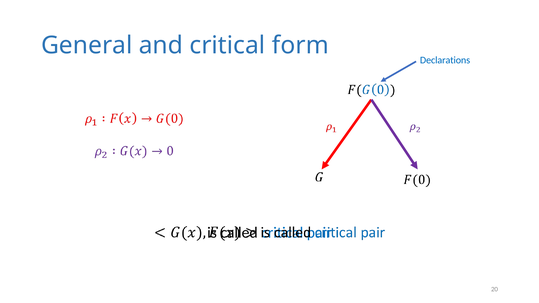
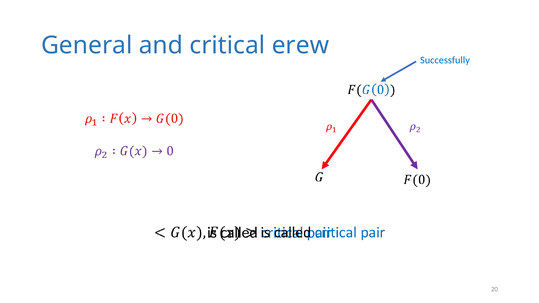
form: form -> erew
Declarations: Declarations -> Successfully
